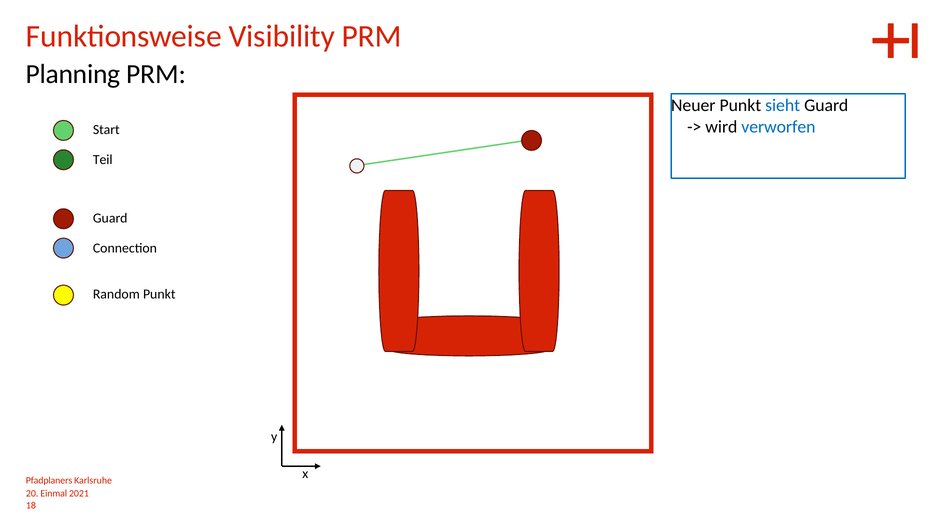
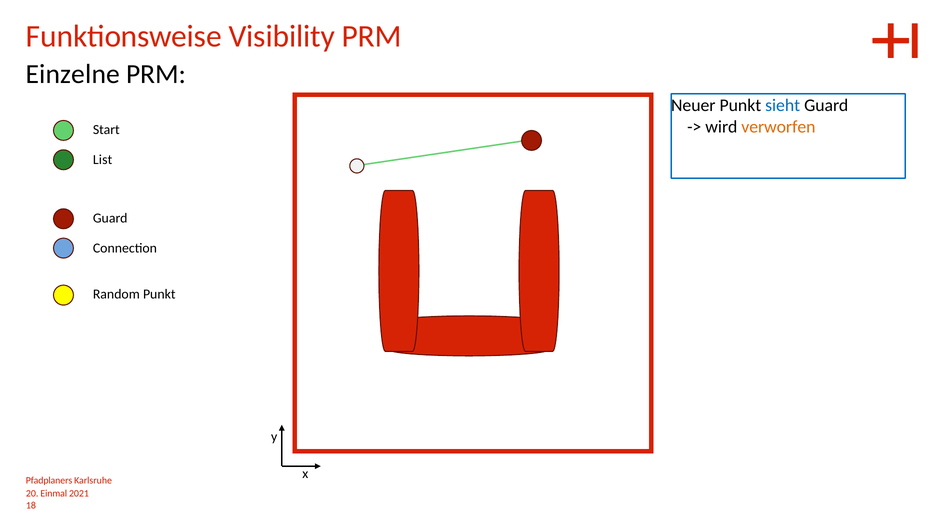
Planning: Planning -> Einzelne
verworfen colour: blue -> orange
Teil: Teil -> List
